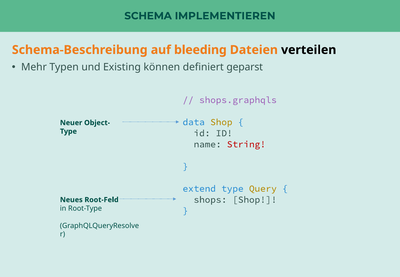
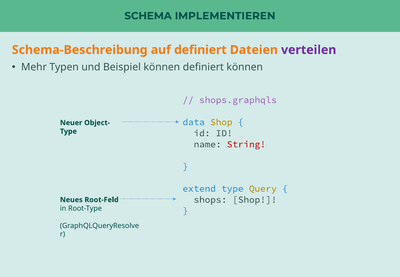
auf bleeding: bleeding -> definiert
verteilen colour: black -> purple
Existing: Existing -> Beispiel
definiert geparst: geparst -> können
